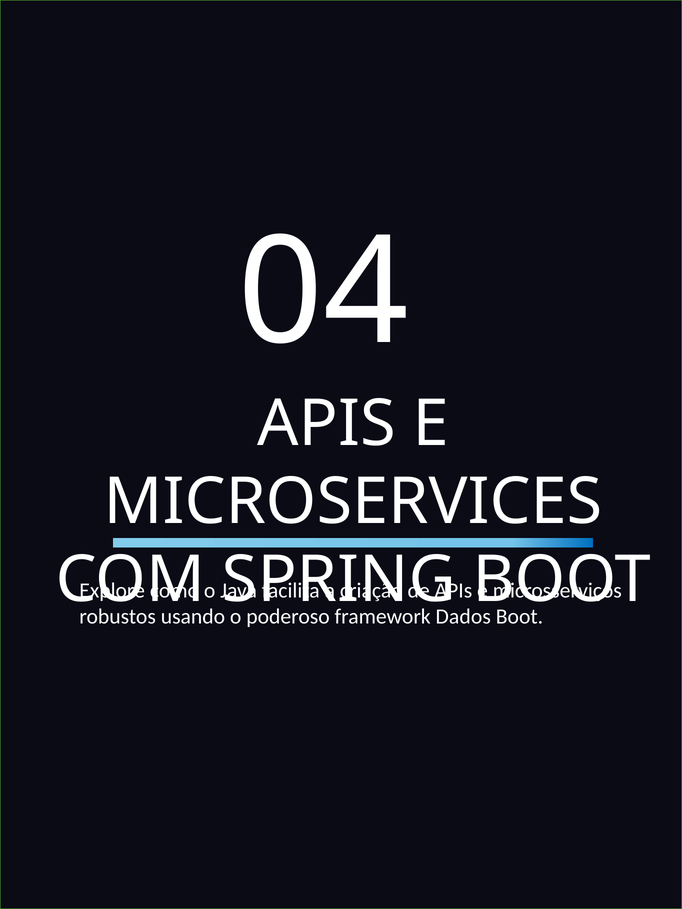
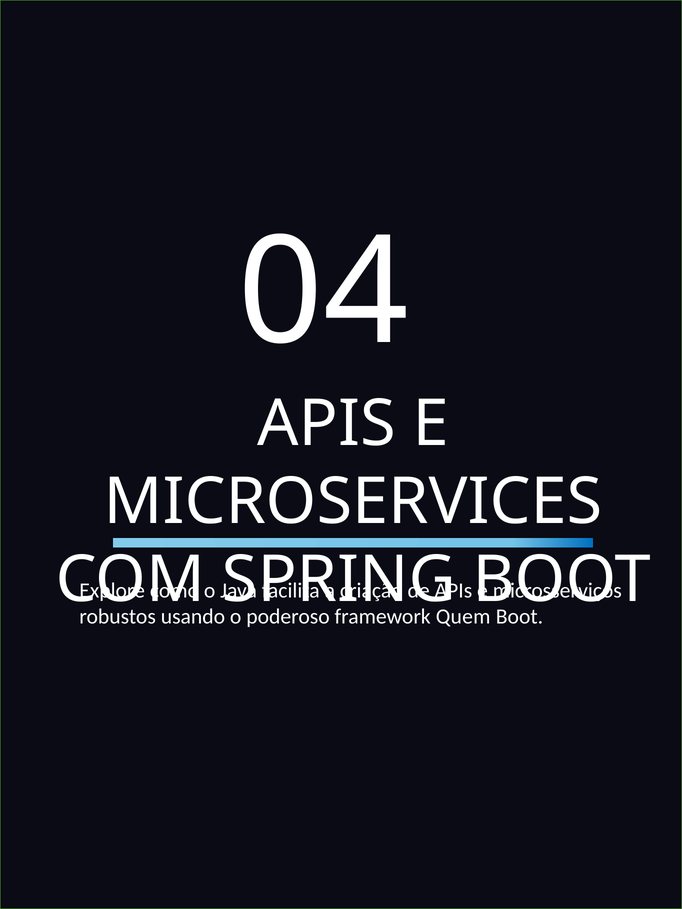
Dados: Dados -> Quem
